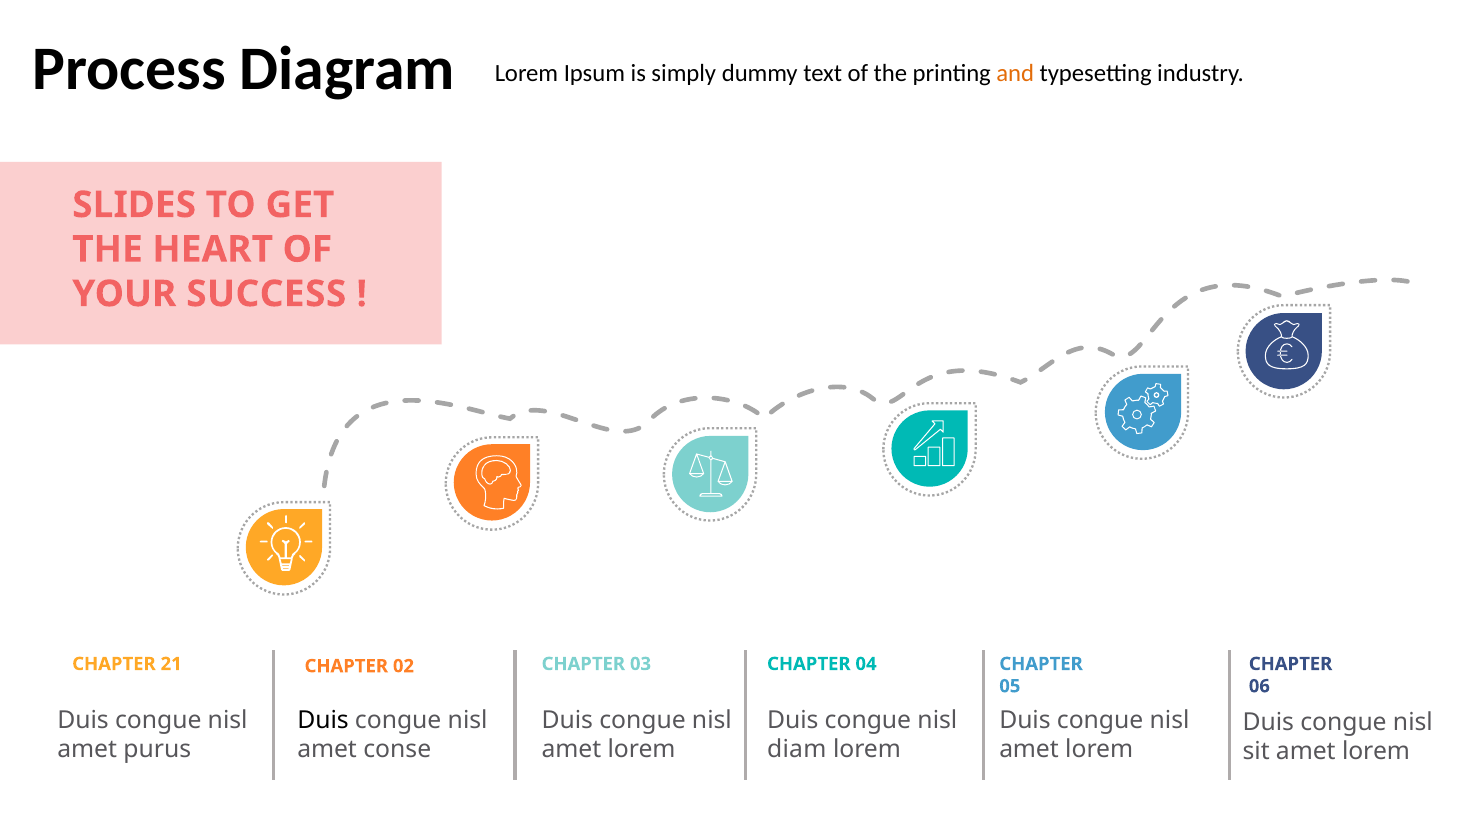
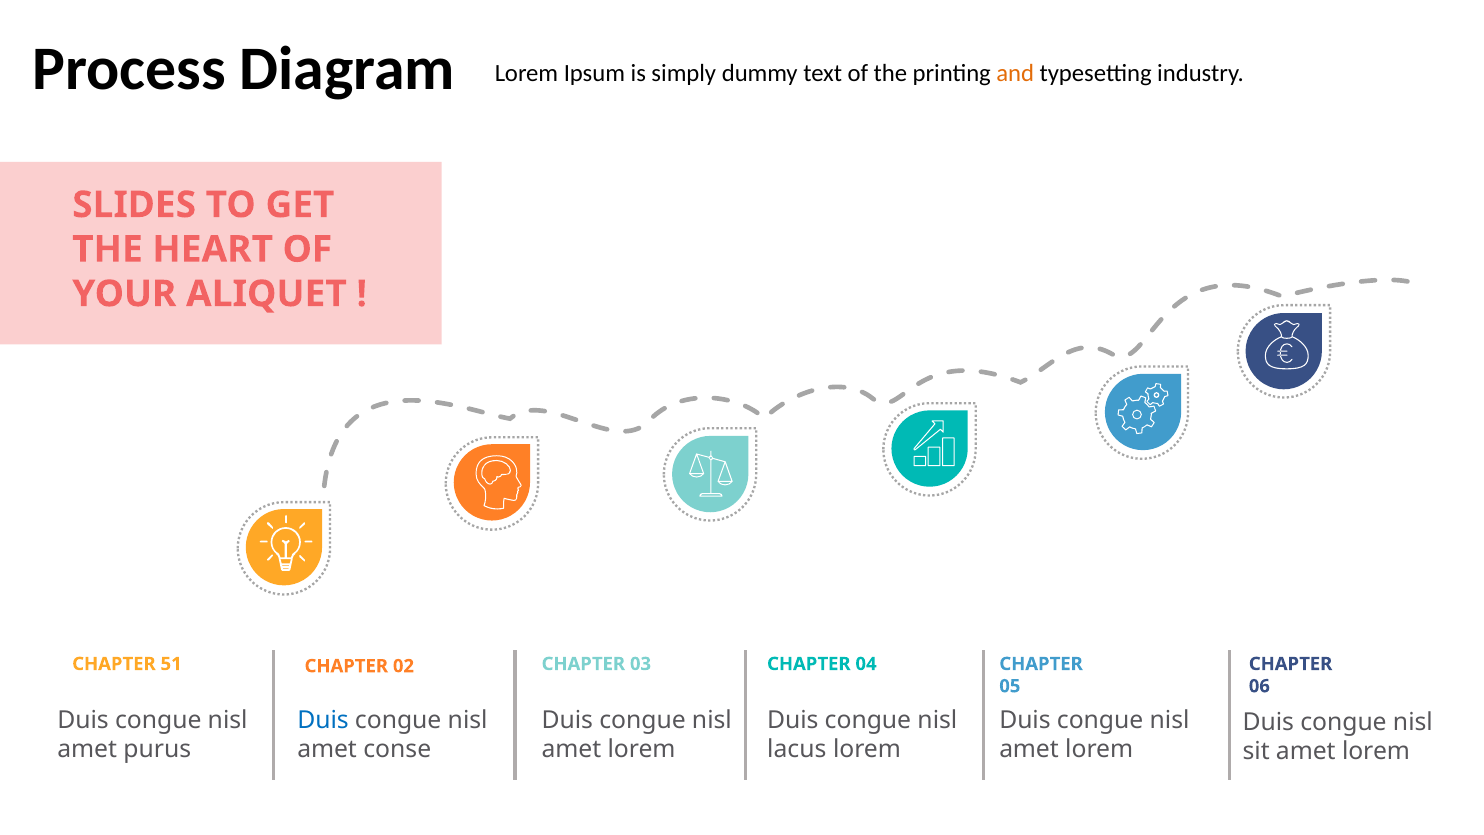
SUCCESS: SUCCESS -> ALIQUET
21: 21 -> 51
Duis at (323, 720) colour: black -> blue
diam: diam -> lacus
